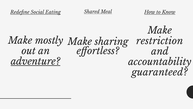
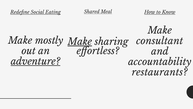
restriction: restriction -> consultant
Make at (80, 42) underline: none -> present
guaranteed: guaranteed -> restaurants
